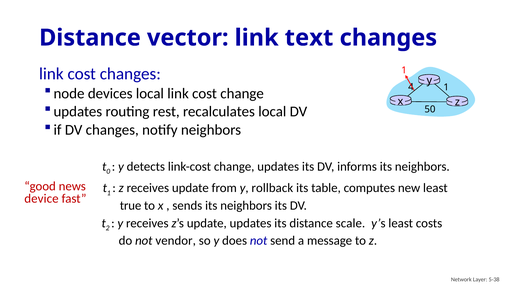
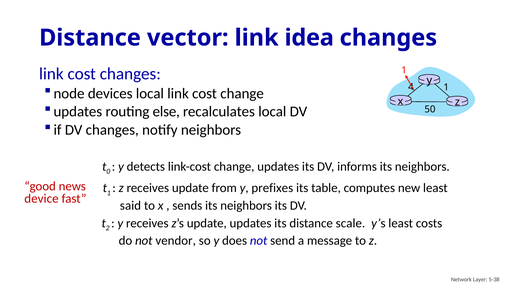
text: text -> idea
rest: rest -> else
rollback: rollback -> prefixes
true: true -> said
